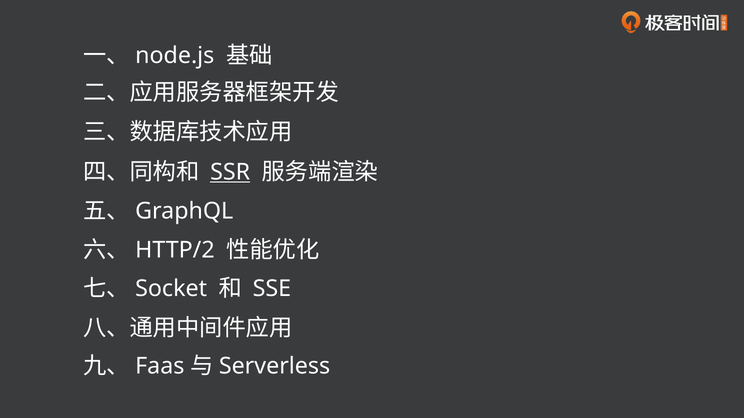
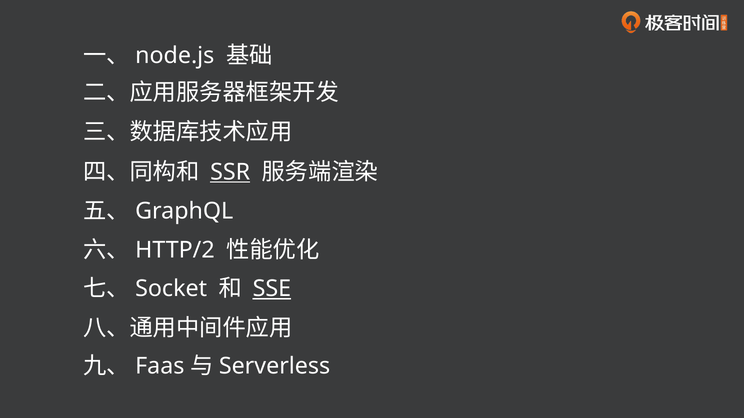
SSE underline: none -> present
